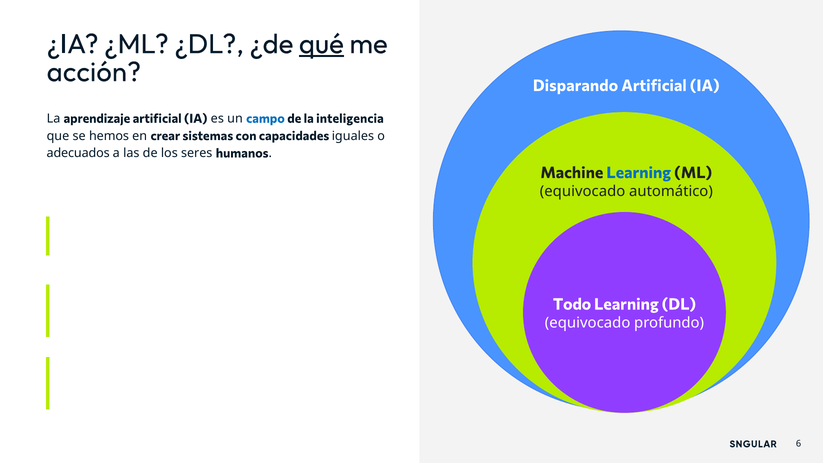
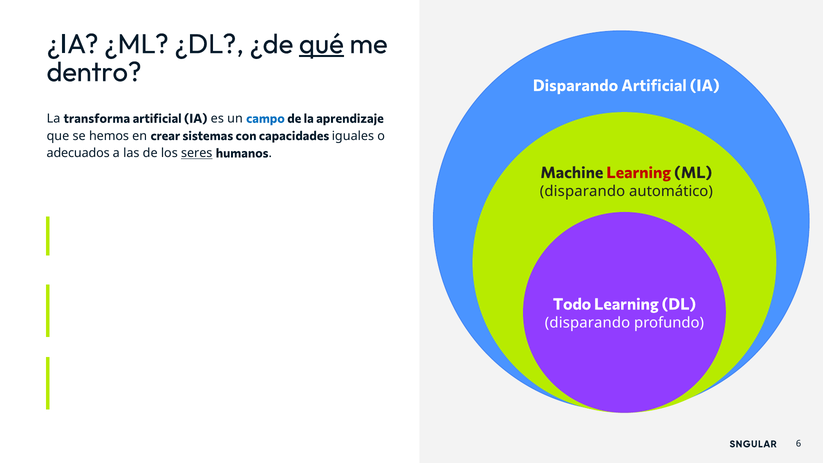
acción: acción -> dentro
aprendizaje: aprendizaje -> transforma
inteligencia: inteligencia -> aprendizaje
seres underline: none -> present
Learning at (639, 173) colour: blue -> red
equivocado at (583, 191): equivocado -> disparando
equivocado at (588, 323): equivocado -> disparando
